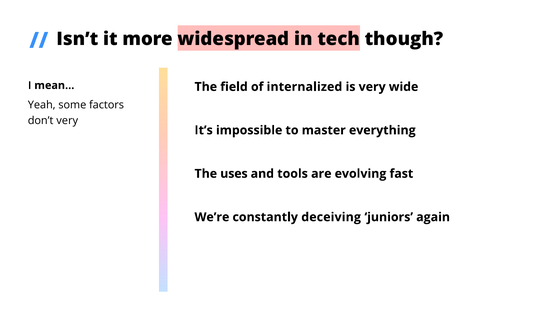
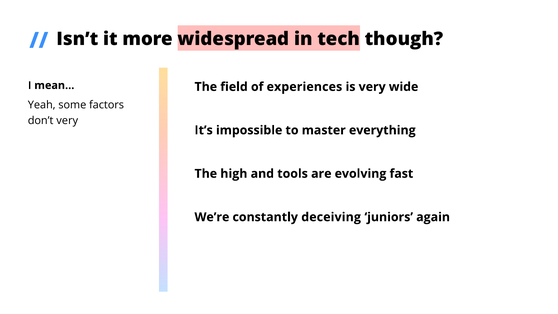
internalized: internalized -> experiences
uses: uses -> high
